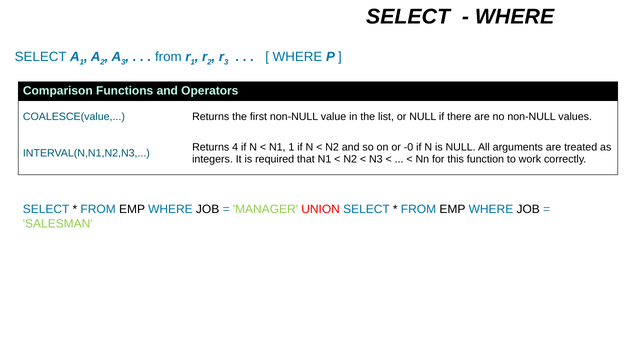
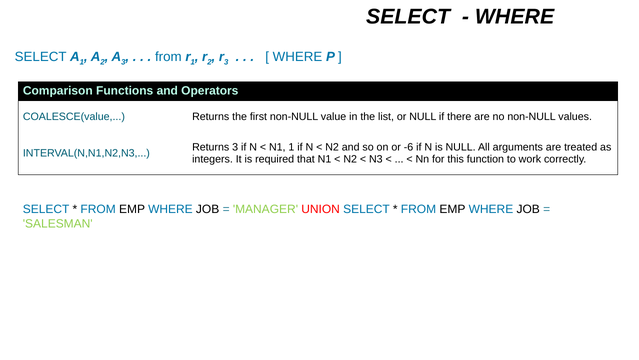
Returns 4: 4 -> 3
-0: -0 -> -6
